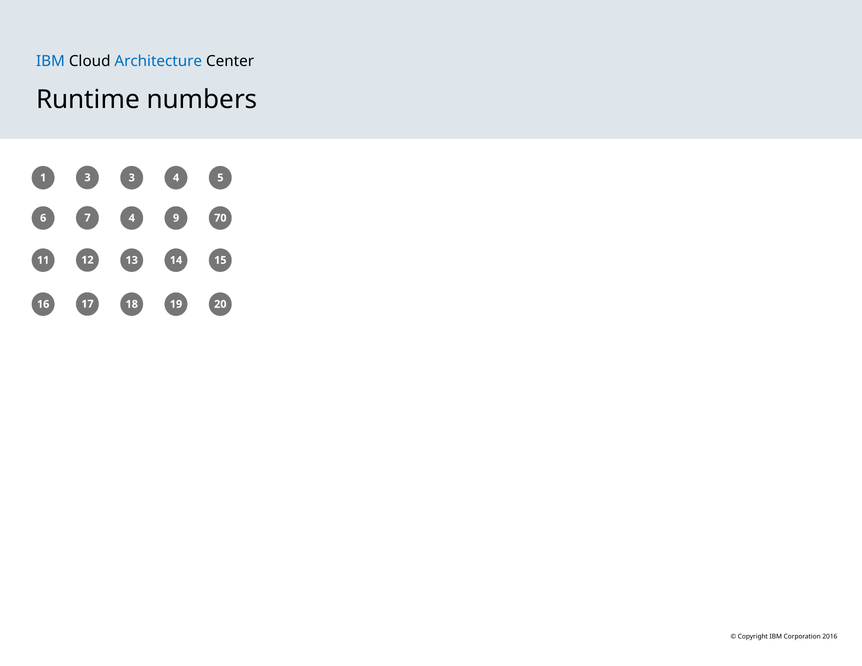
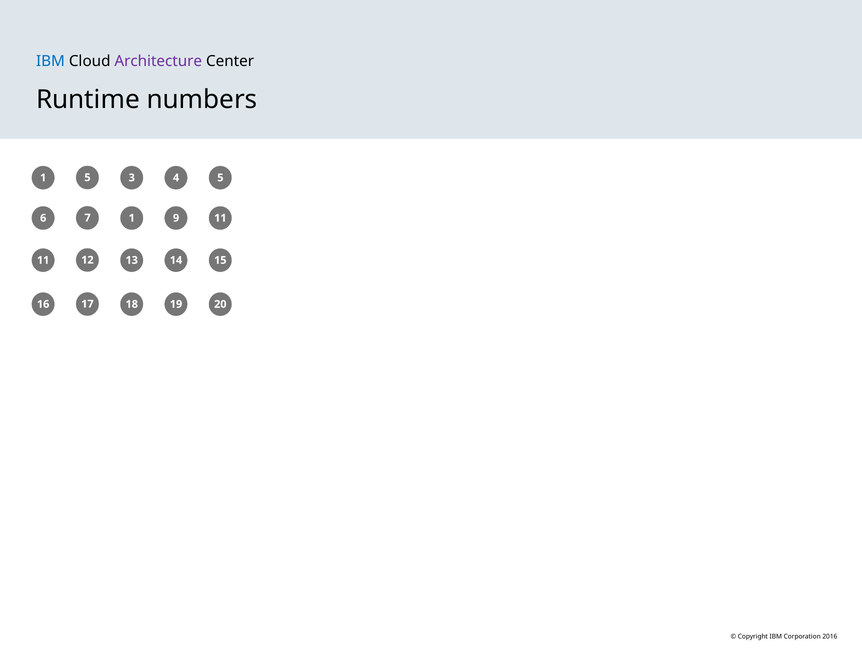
Architecture colour: blue -> purple
1 3: 3 -> 5
7 4: 4 -> 1
9 70: 70 -> 11
